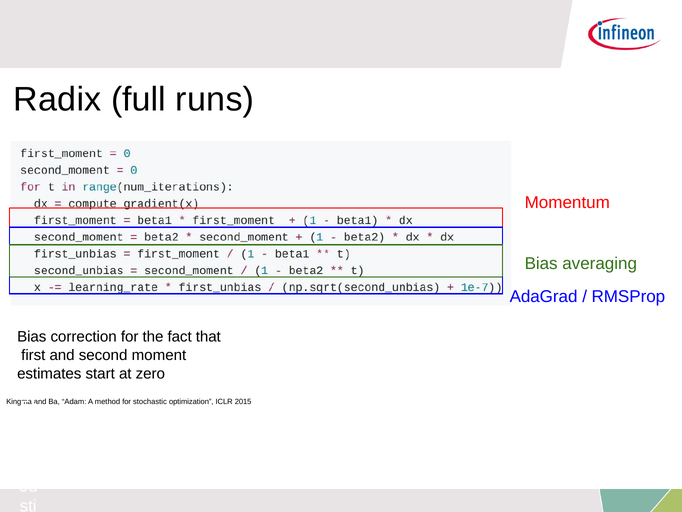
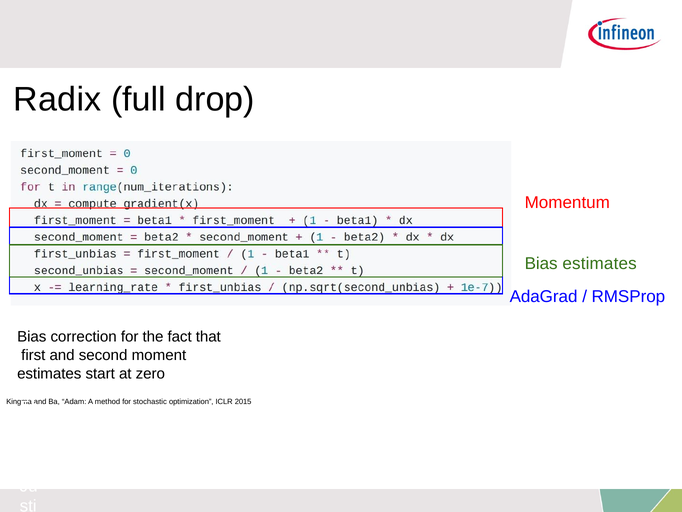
runs: runs -> drop
Bias averaging: averaging -> estimates
